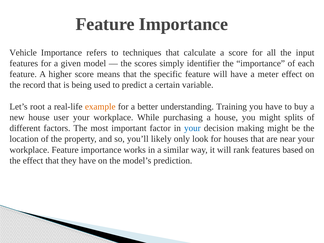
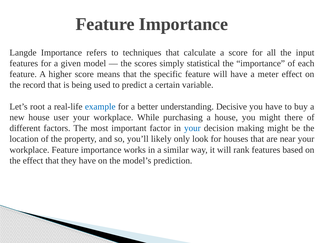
Vehicle: Vehicle -> Langde
identifier: identifier -> statistical
example colour: orange -> blue
Training: Training -> Decisive
splits: splits -> there
